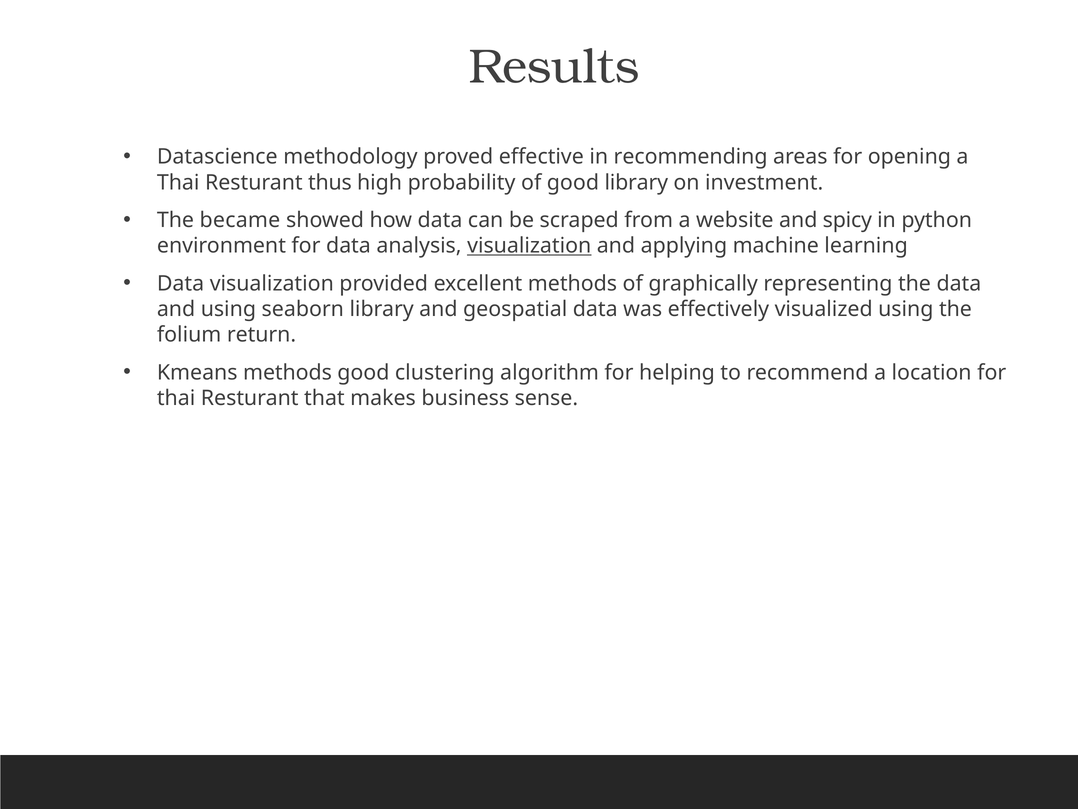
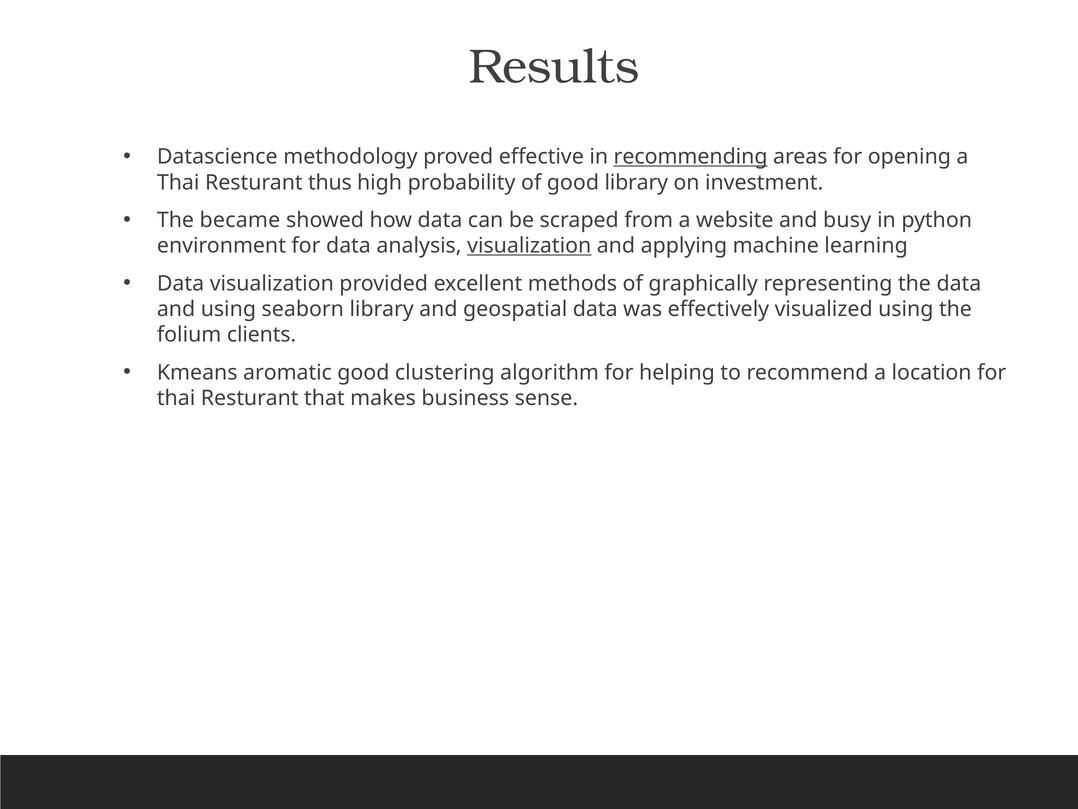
recommending underline: none -> present
spicy: spicy -> busy
return: return -> clients
Kmeans methods: methods -> aromatic
